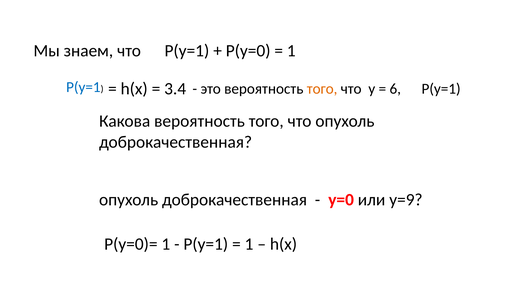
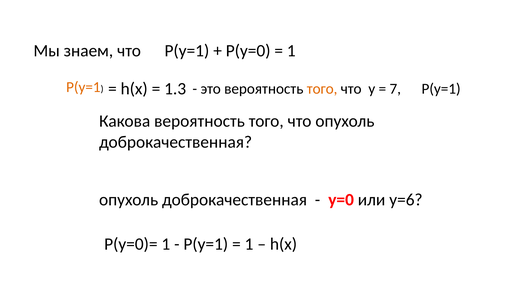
P(y=1 at (83, 87) colour: blue -> orange
3.4: 3.4 -> 1.3
6: 6 -> 7
у=9: у=9 -> у=6
